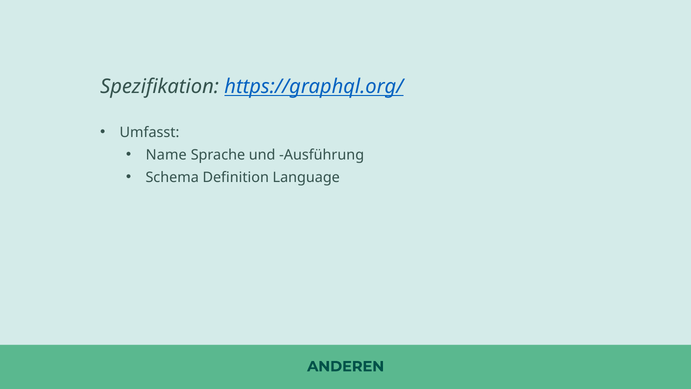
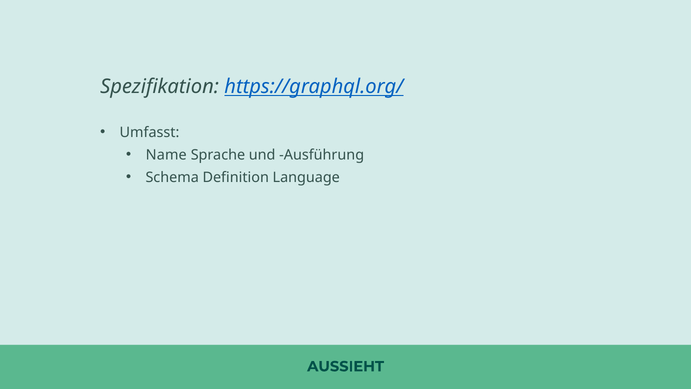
ANDEREN: ANDEREN -> AUSSIEHT
